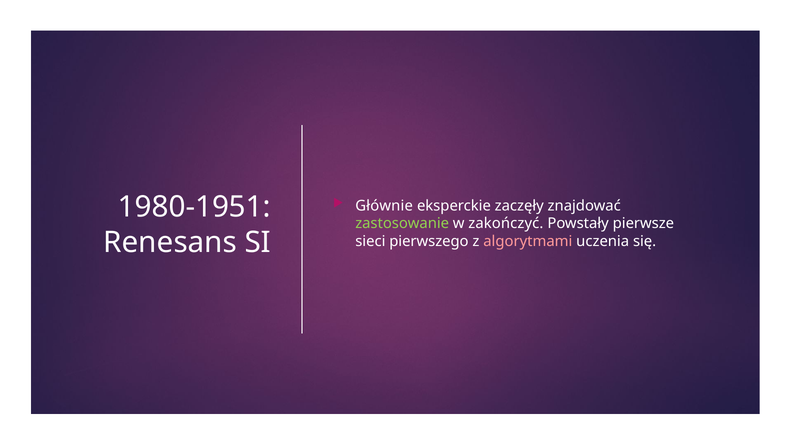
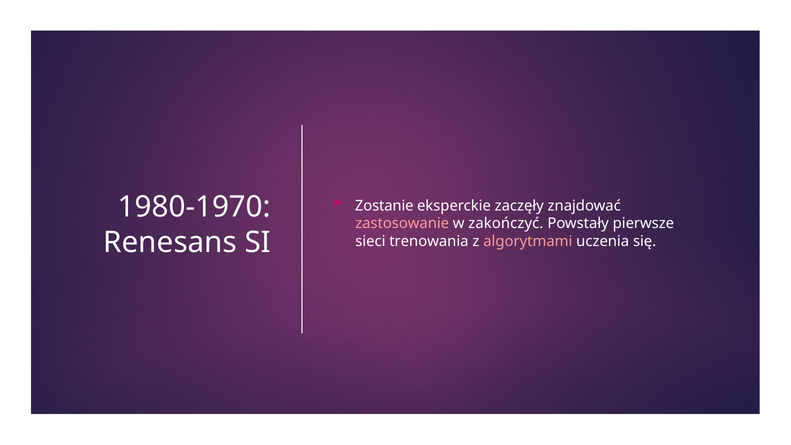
1980-1951: 1980-1951 -> 1980-1970
Głównie: Głównie -> Zostanie
zastosowanie colour: light green -> pink
pierwszego: pierwszego -> trenowania
